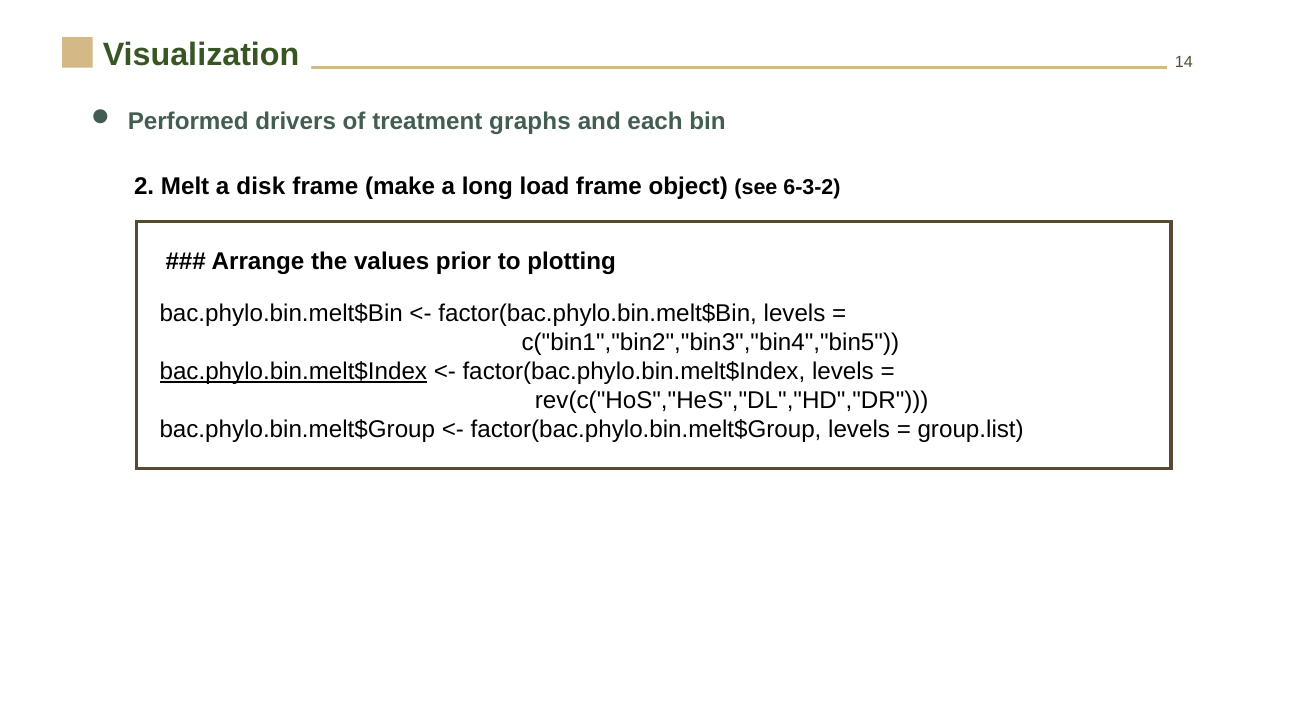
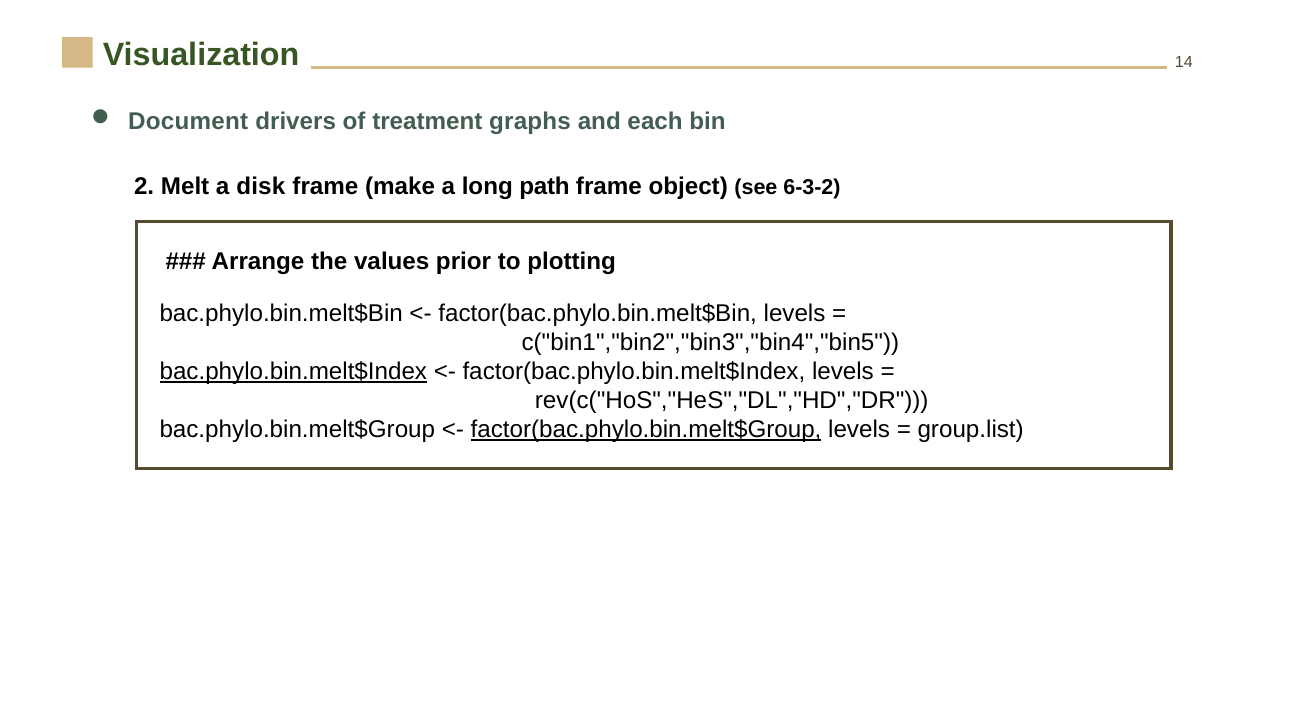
Performed: Performed -> Document
load: load -> path
factor(bac.phylo.bin.melt$Group underline: none -> present
